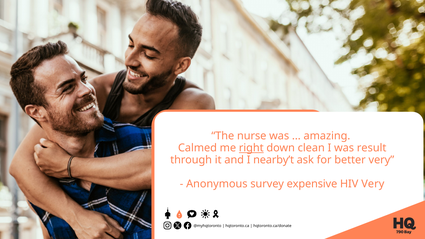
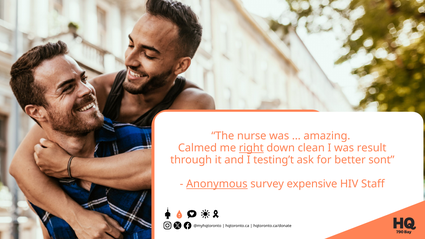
nearby’t: nearby’t -> testing’t
better very: very -> sont
Anonymous underline: none -> present
HIV Very: Very -> Staff
